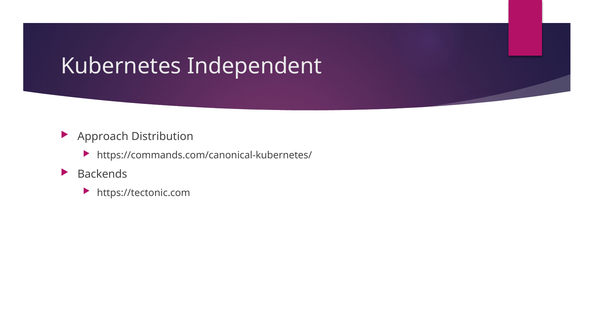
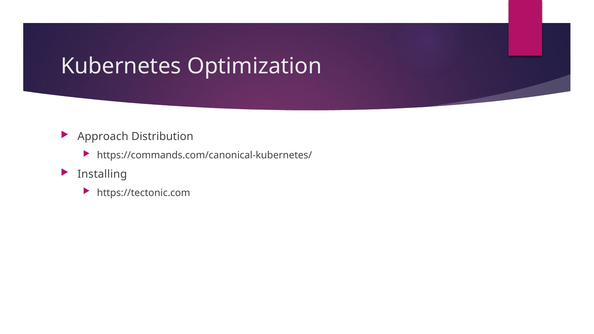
Independent: Independent -> Optimization
Backends: Backends -> Installing
